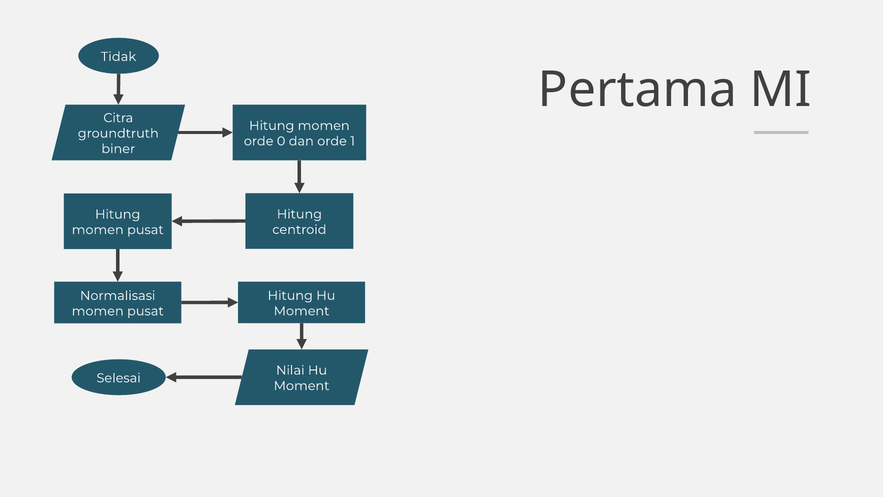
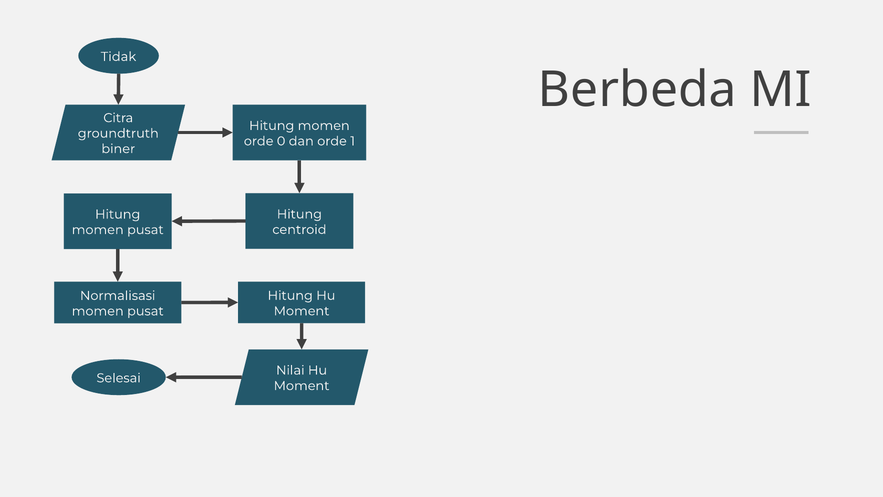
Pertama: Pertama -> Berbeda
